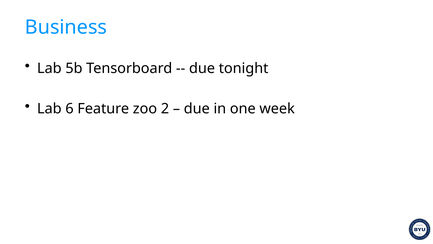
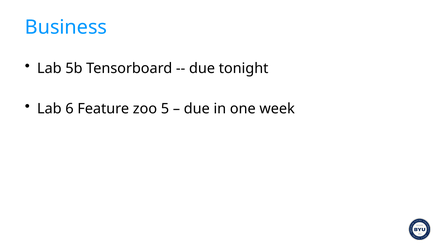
2: 2 -> 5
